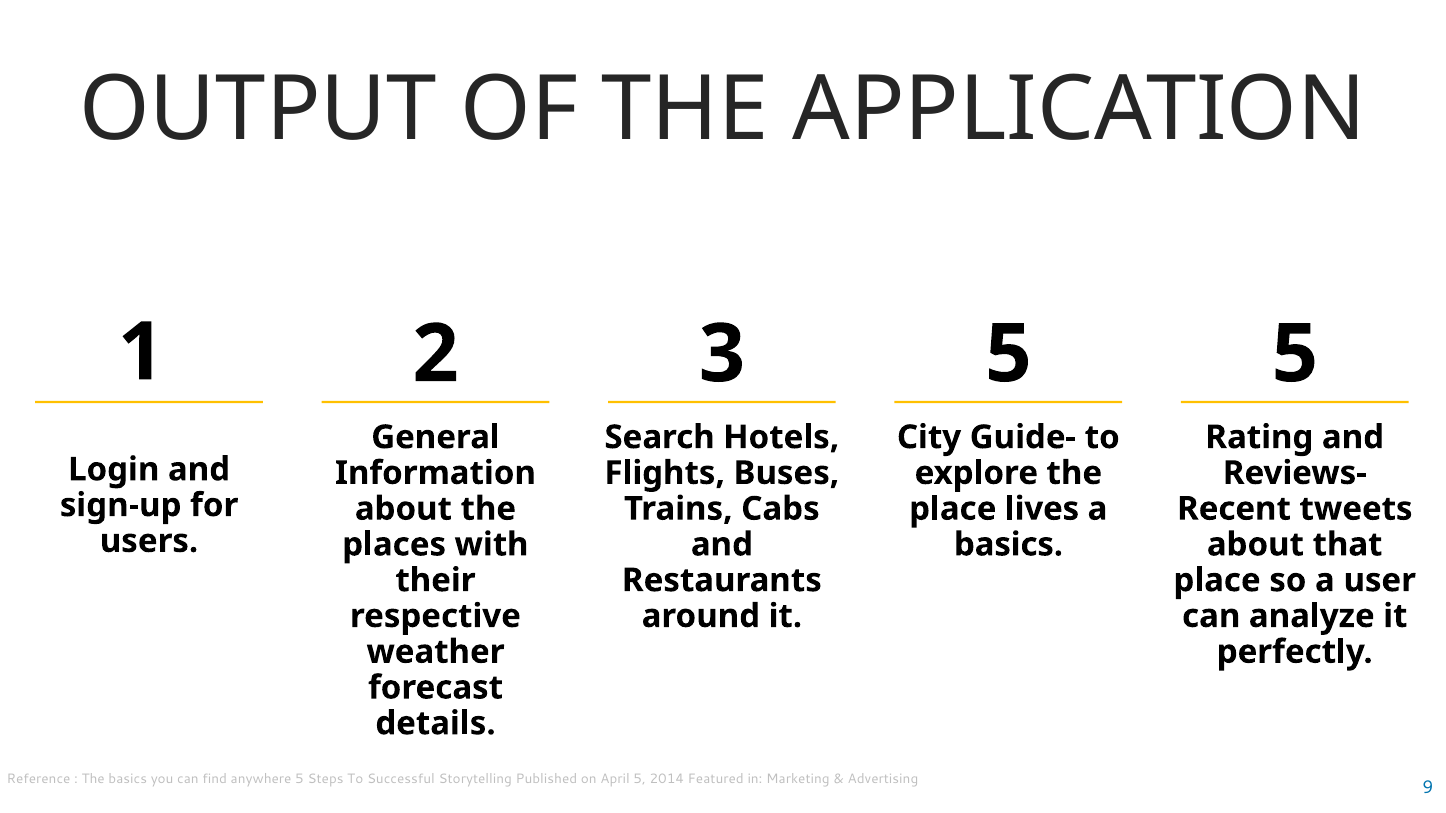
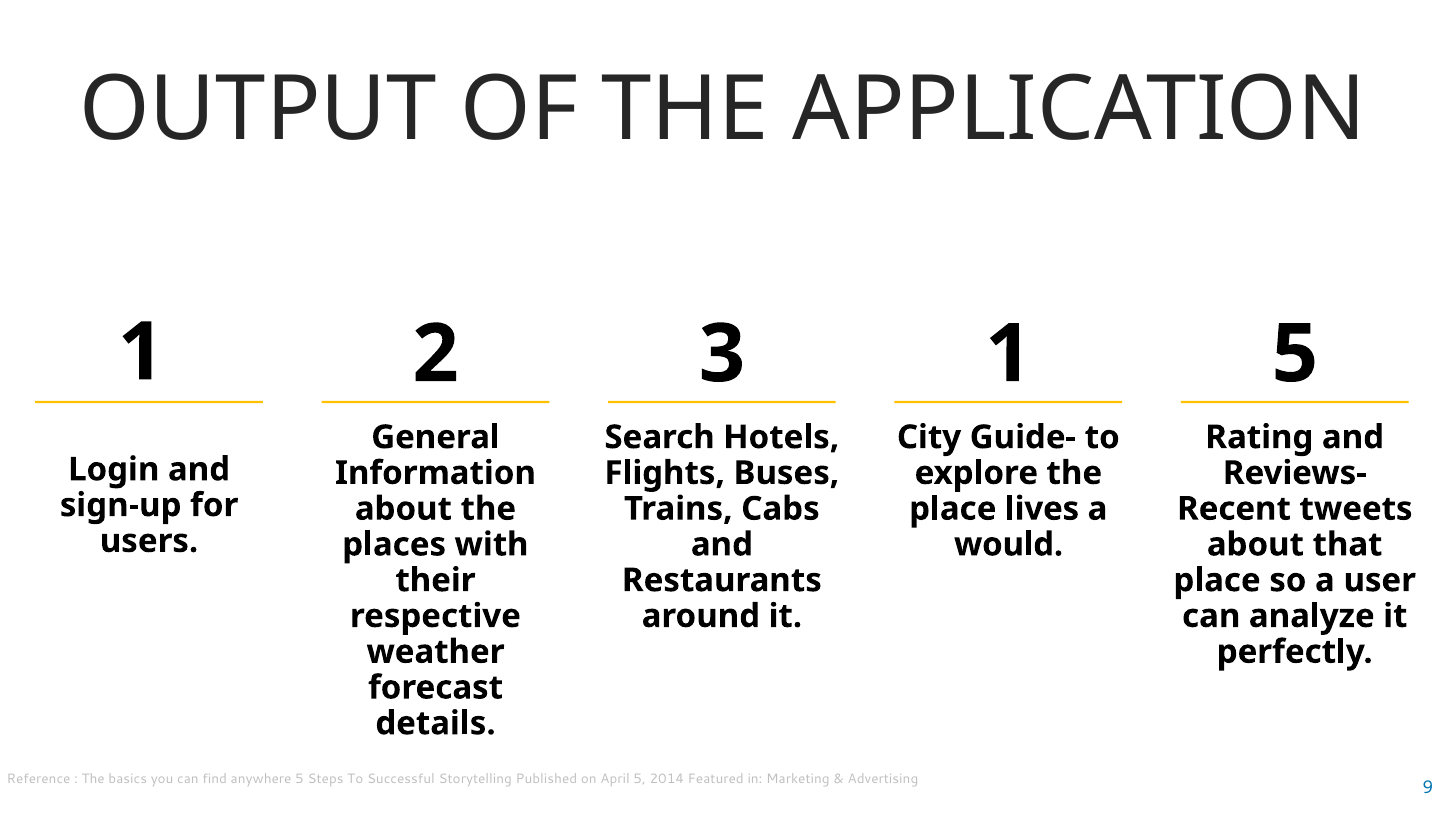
3 5: 5 -> 1
basics at (1009, 545): basics -> would
